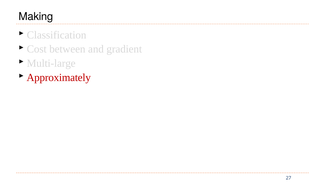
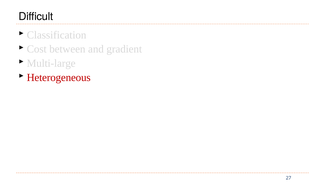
Making: Making -> Difficult
Approximately: Approximately -> Heterogeneous
